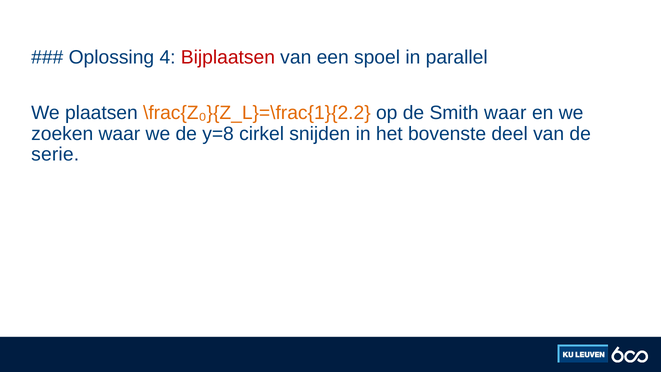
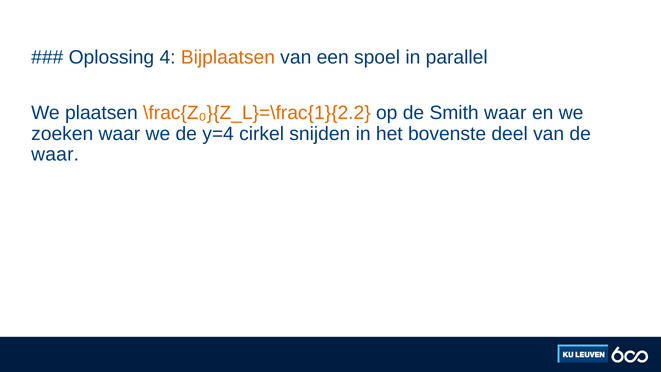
Bijplaatsen colour: red -> orange
y=8: y=8 -> y=4
serie at (55, 154): serie -> waar
